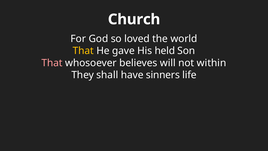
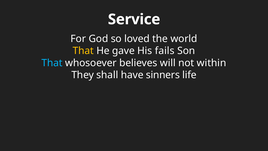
Church: Church -> Service
held: held -> fails
That at (52, 63) colour: pink -> light blue
